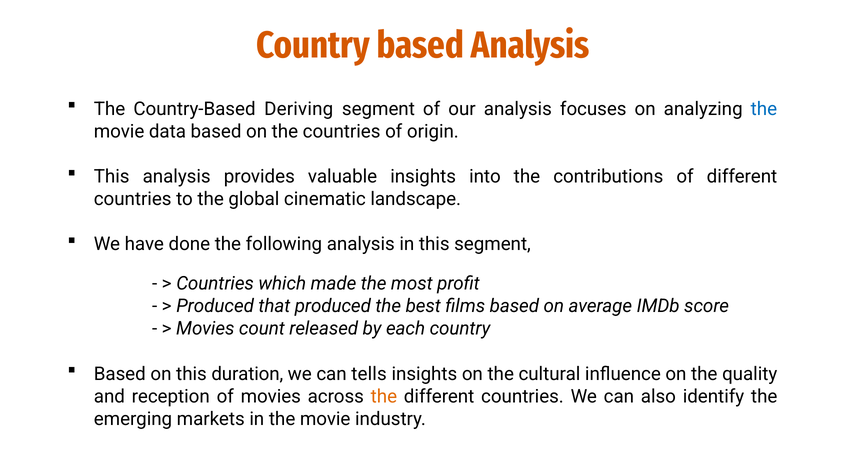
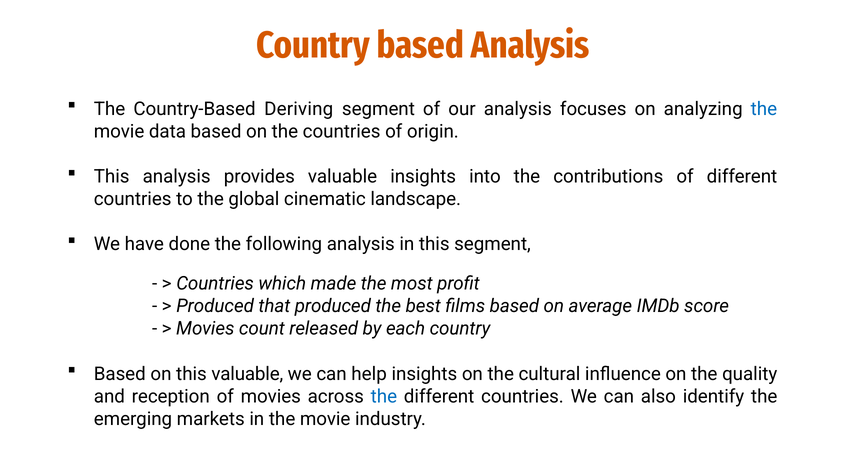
this duration: duration -> valuable
tells: tells -> help
the at (384, 396) colour: orange -> blue
